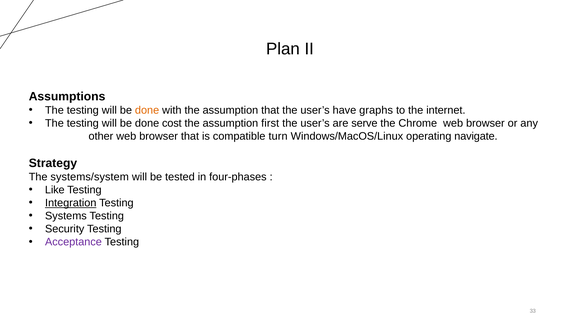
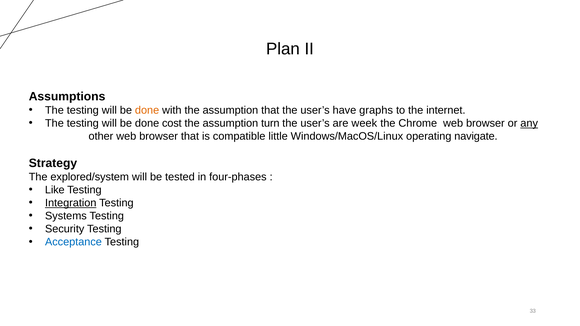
first: first -> turn
serve: serve -> week
any underline: none -> present
turn: turn -> little
systems/system: systems/system -> explored/system
Acceptance colour: purple -> blue
